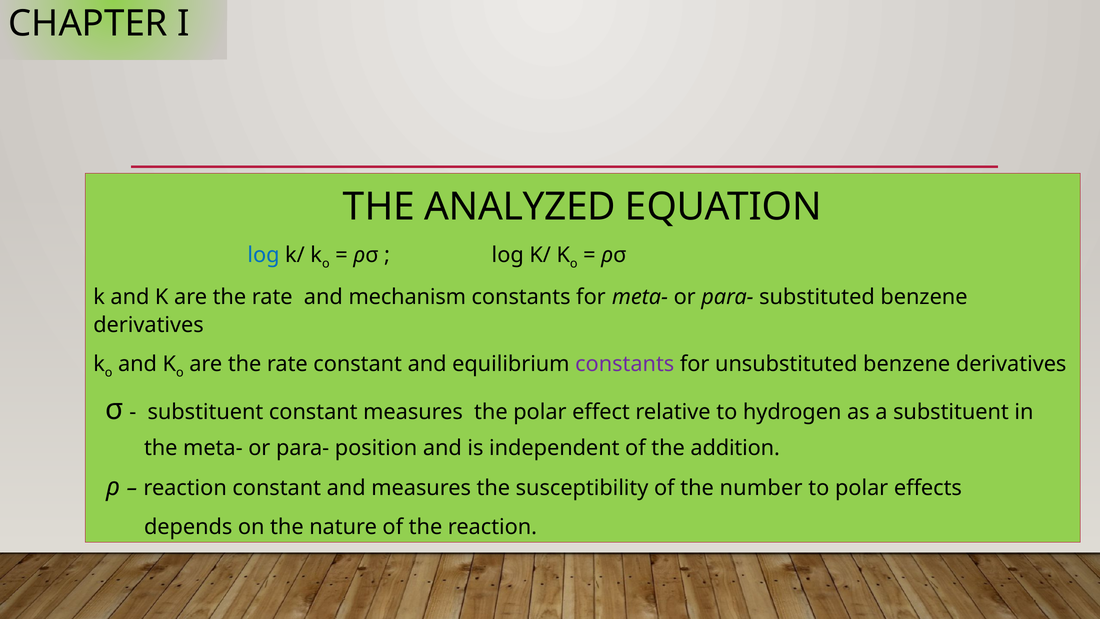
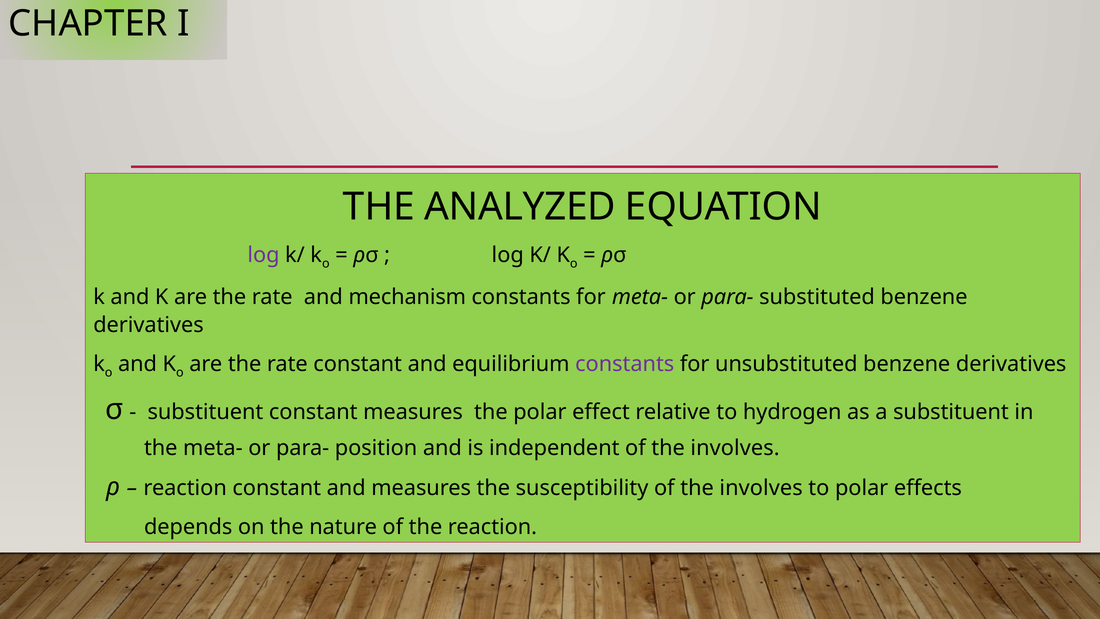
log at (263, 255) colour: blue -> purple
independent of the addition: addition -> involves
susceptibility of the number: number -> involves
